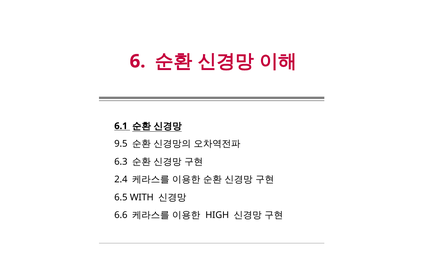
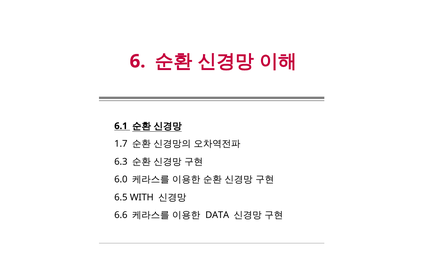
9.5: 9.5 -> 1.7
2.4: 2.4 -> 6.0
HIGH: HIGH -> DATA
